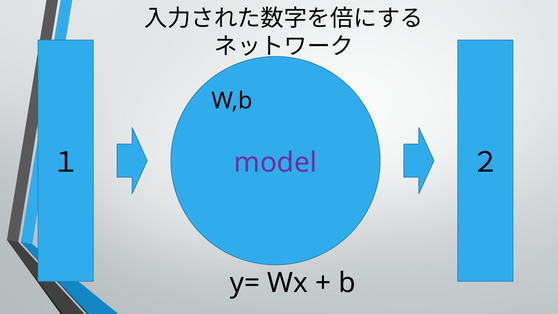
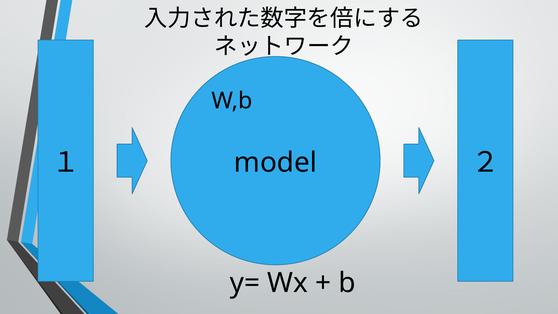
model colour: purple -> black
